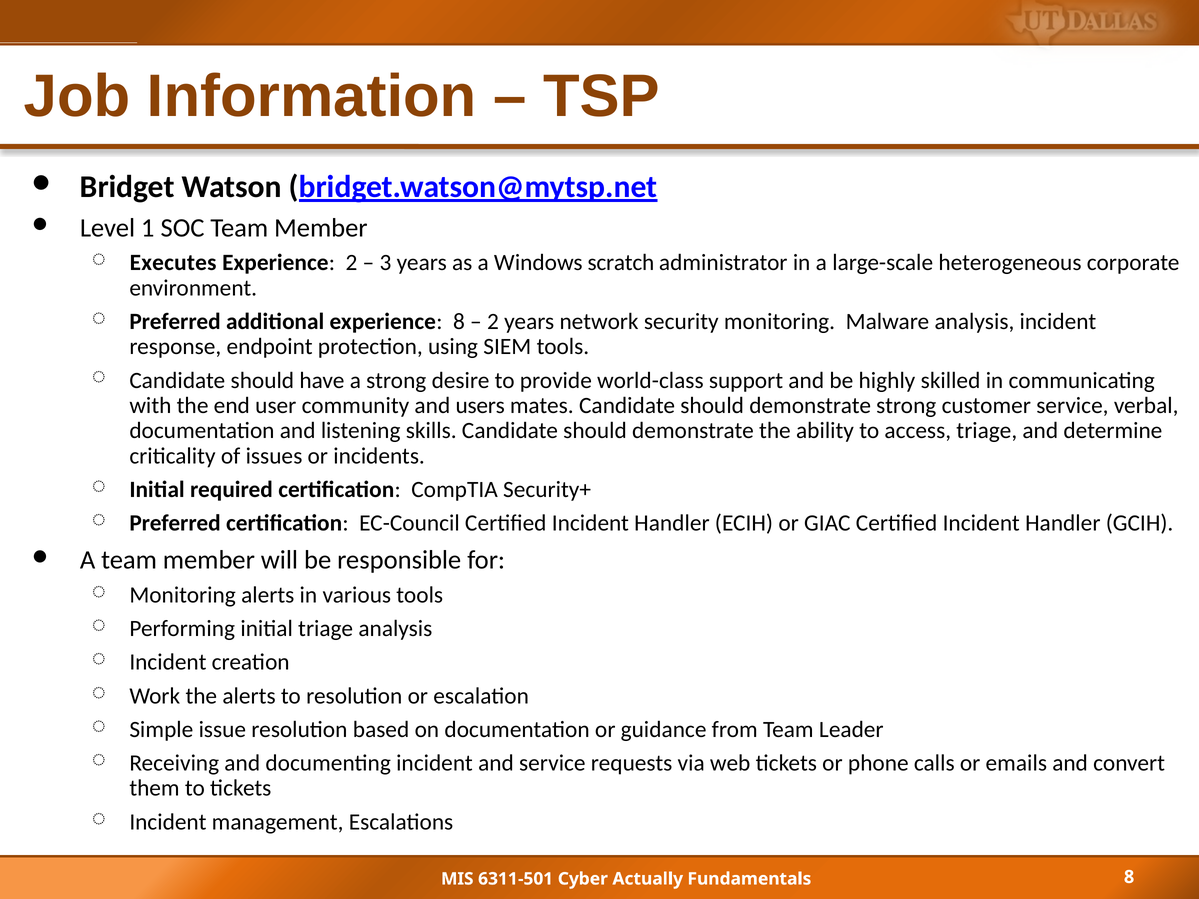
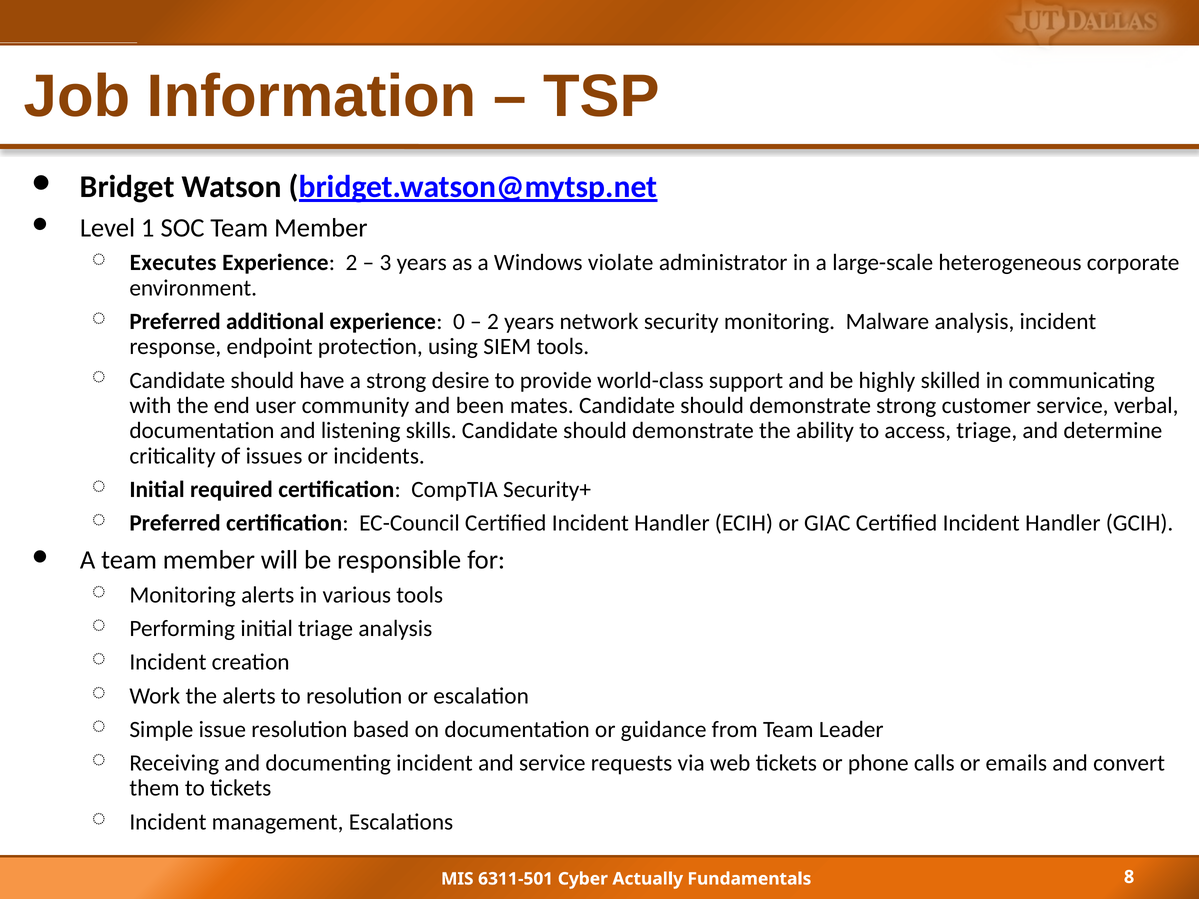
scratch: scratch -> violate
experience 8: 8 -> 0
users: users -> been
